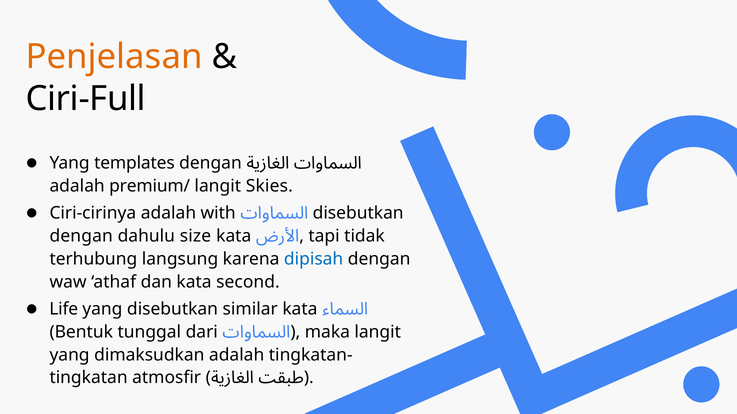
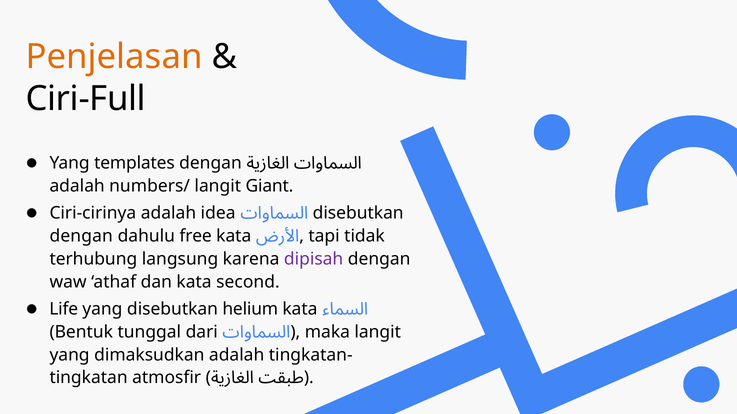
premium/: premium/ -> numbers/
Skies: Skies -> Giant
with: with -> idea
size: size -> free
dipisah colour: blue -> purple
similar: similar -> helium
